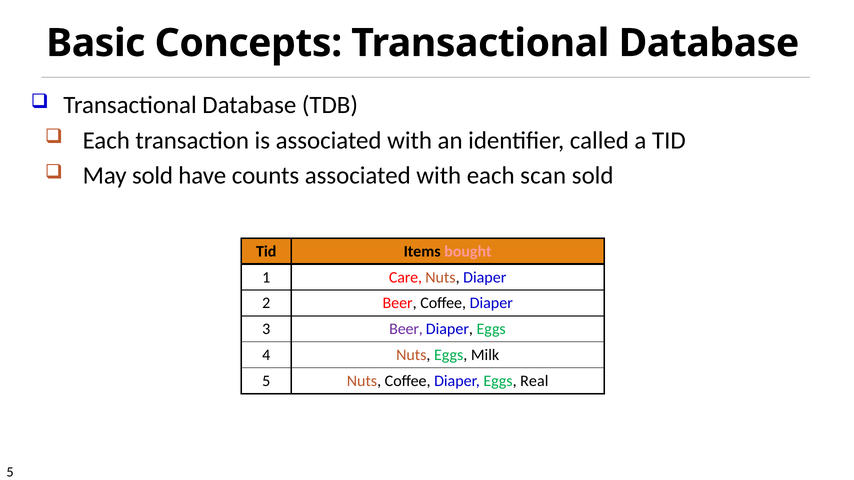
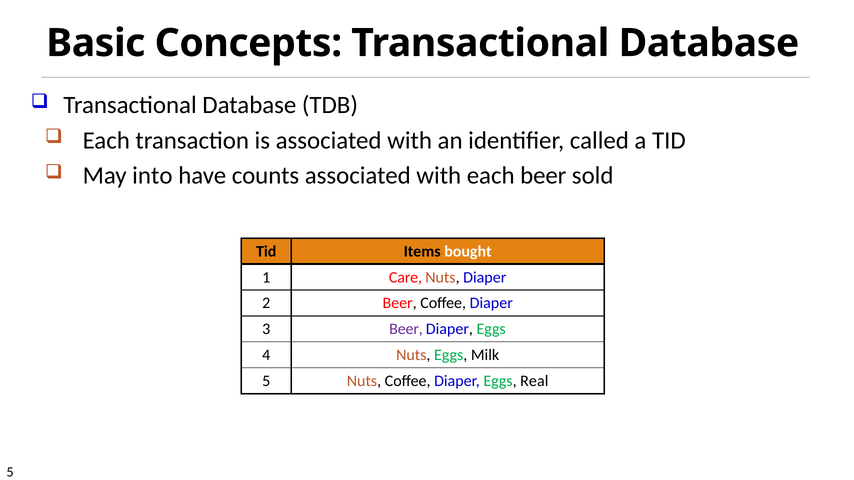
May sold: sold -> into
each scan: scan -> beer
bought colour: pink -> white
